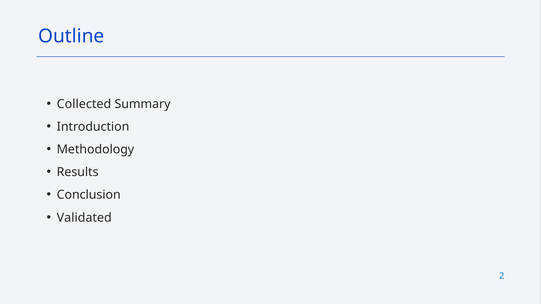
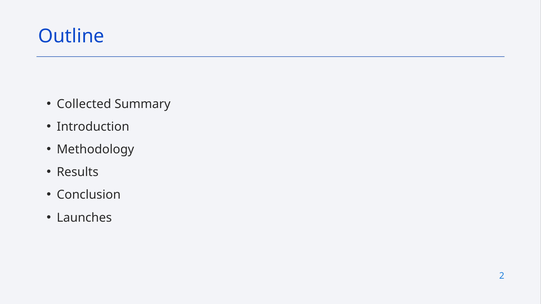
Validated: Validated -> Launches
